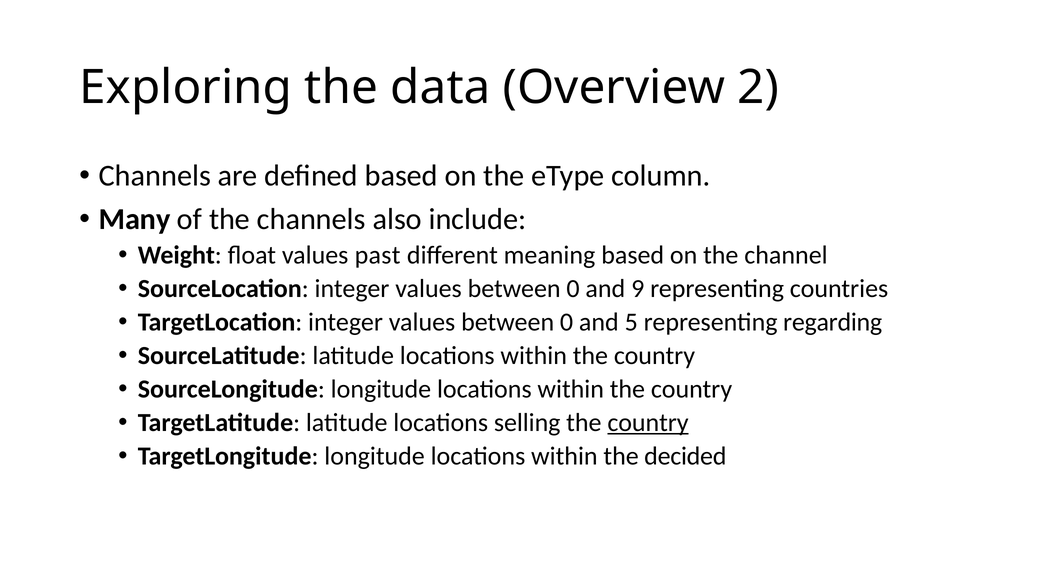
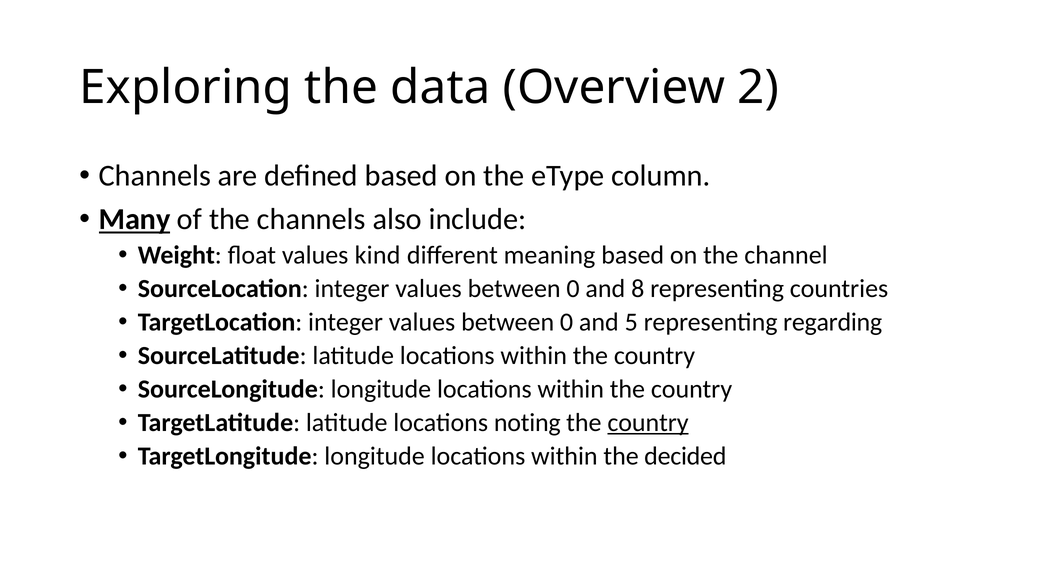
Many underline: none -> present
past: past -> kind
9: 9 -> 8
selling: selling -> noting
